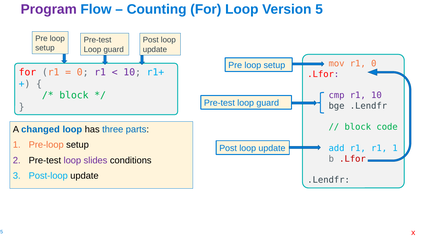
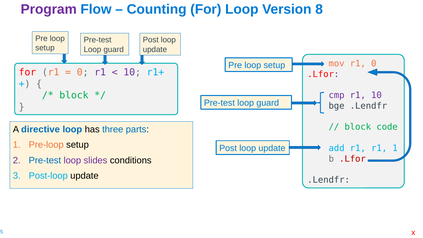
5: 5 -> 8
changed: changed -> directive
Pre-test at (45, 160) colour: black -> blue
